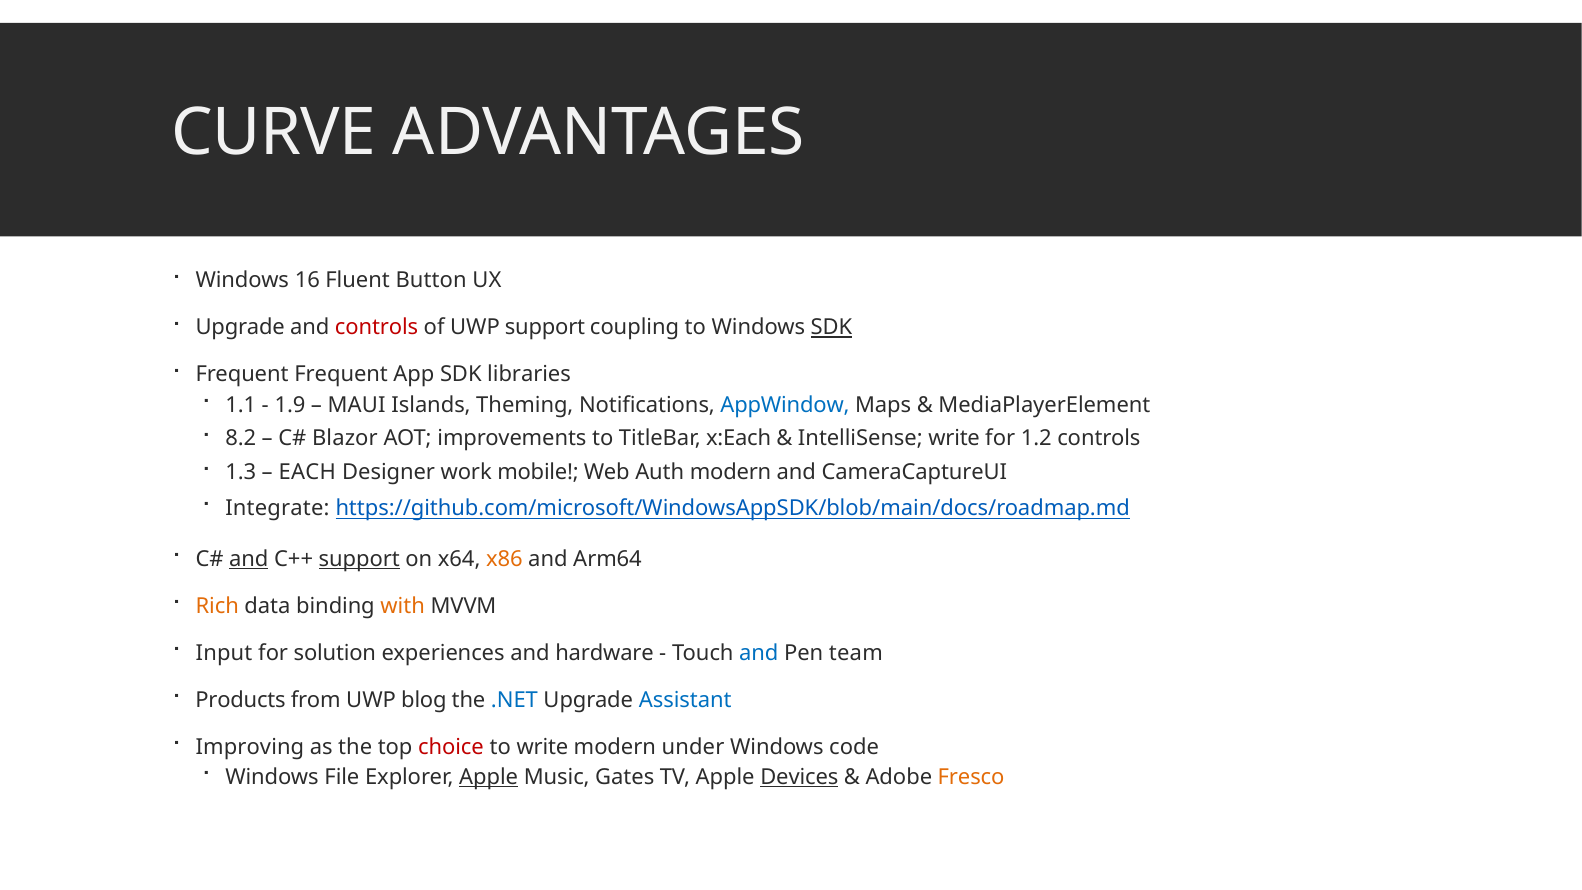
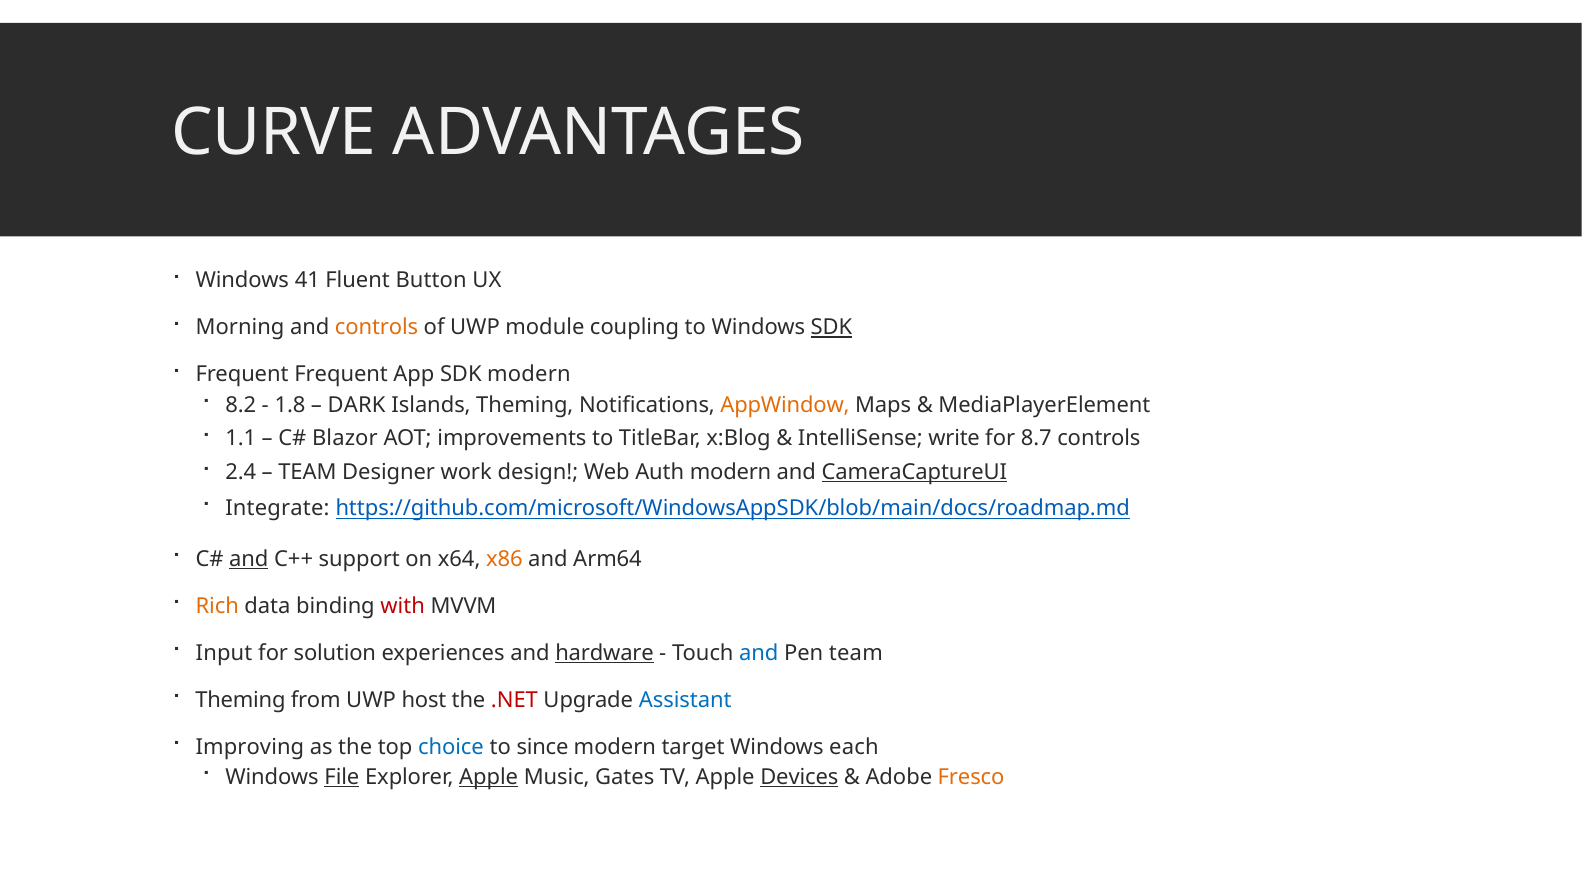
16: 16 -> 41
Upgrade at (240, 328): Upgrade -> Morning
controls at (377, 328) colour: red -> orange
UWP support: support -> module
SDK libraries: libraries -> modern
1.1: 1.1 -> 8.2
1.9: 1.9 -> 1.8
MAUI: MAUI -> DARK
AppWindow colour: blue -> orange
8.2: 8.2 -> 1.1
x:Each: x:Each -> x:Blog
1.2: 1.2 -> 8.7
1.3: 1.3 -> 2.4
EACH at (307, 472): EACH -> TEAM
mobile: mobile -> design
CameraCaptureUI underline: none -> present
support at (359, 559) underline: present -> none
with colour: orange -> red
hardware underline: none -> present
Products at (240, 700): Products -> Theming
blog: blog -> host
.NET colour: blue -> red
choice colour: red -> blue
to write: write -> since
under: under -> target
code: code -> each
File underline: none -> present
